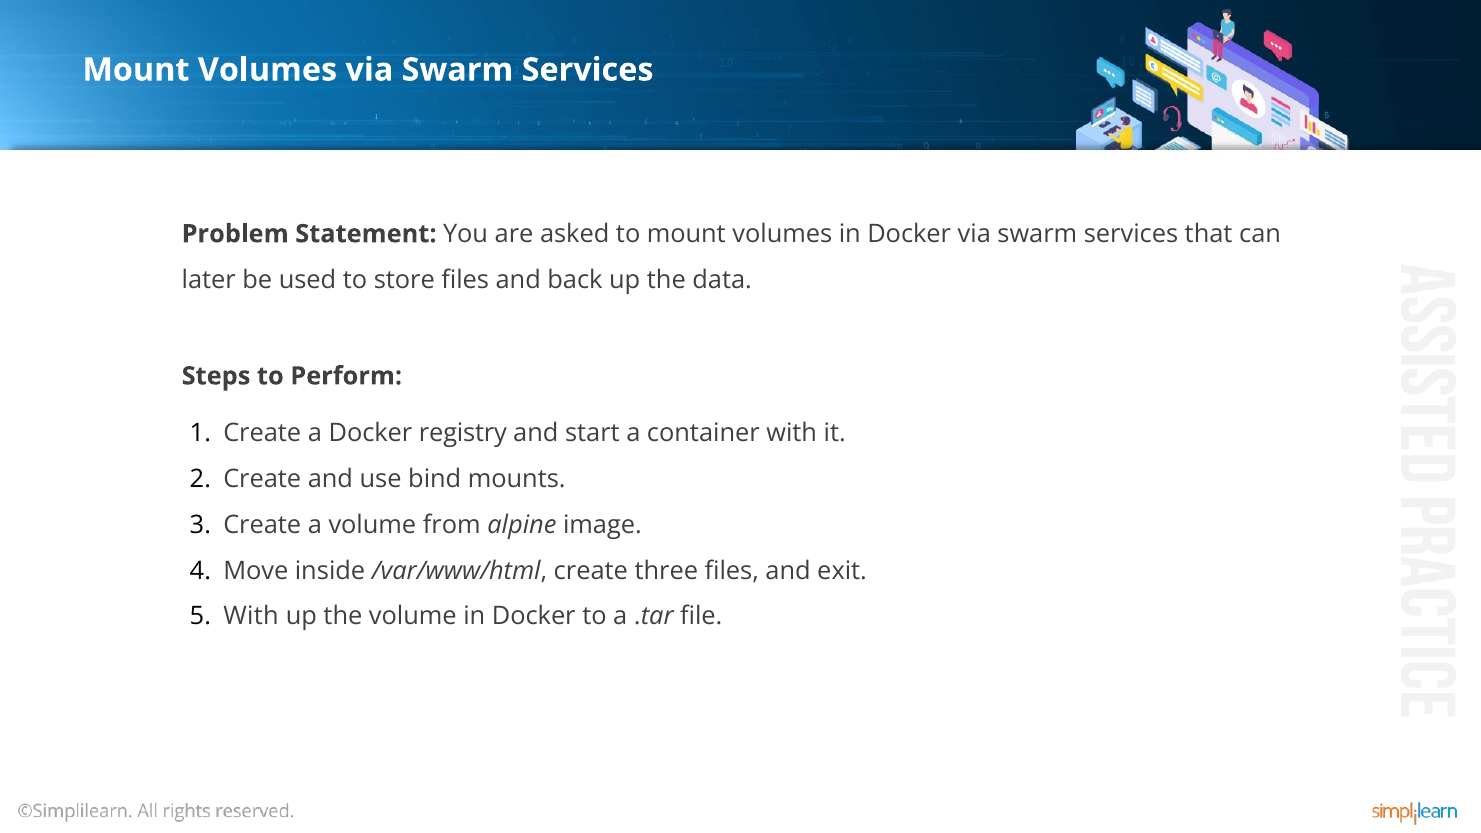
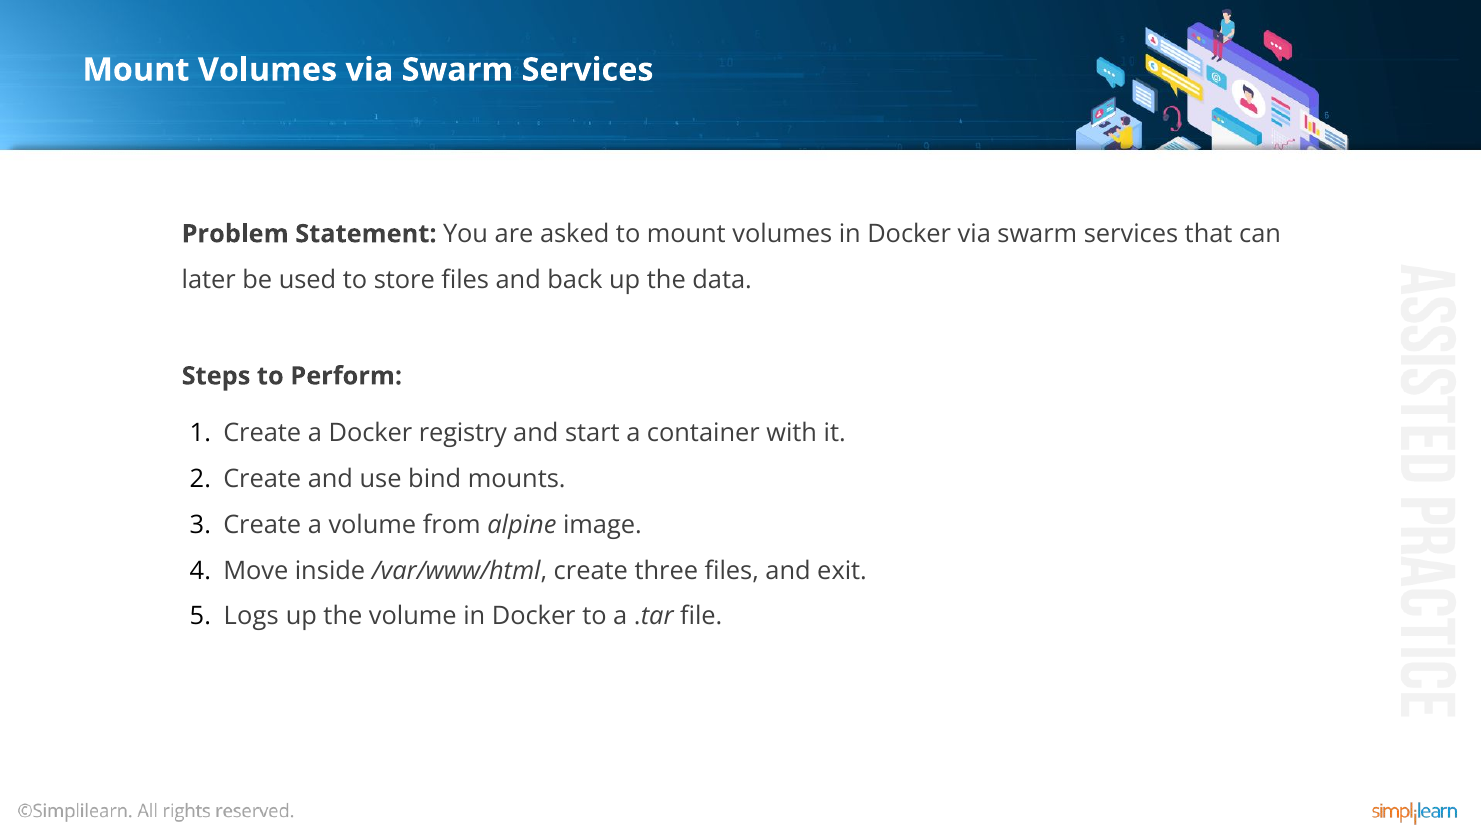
With at (251, 617): With -> Logs
